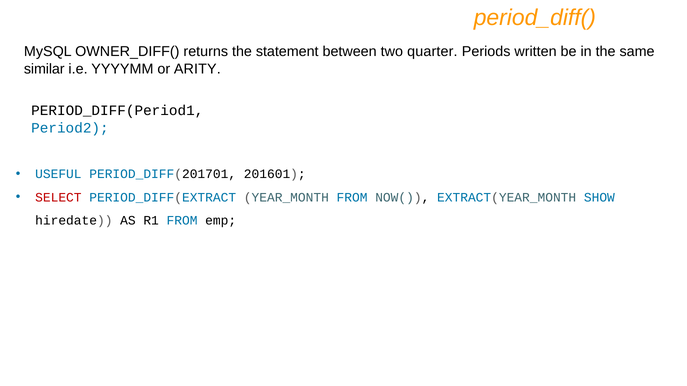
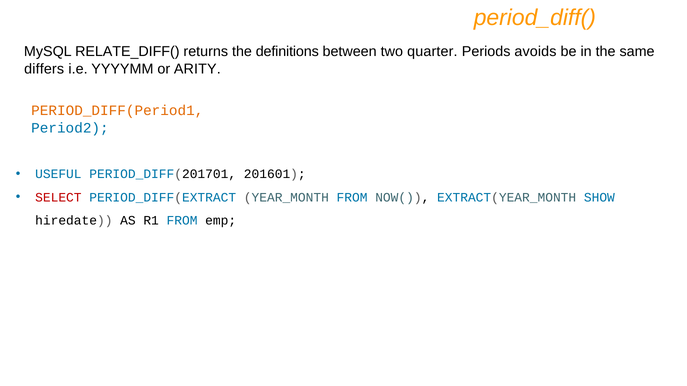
OWNER_DIFF(: OWNER_DIFF( -> RELATE_DIFF(
statement: statement -> definitions
written: written -> avoids
similar: similar -> differs
PERIOD_DIFF(Period1 colour: black -> orange
